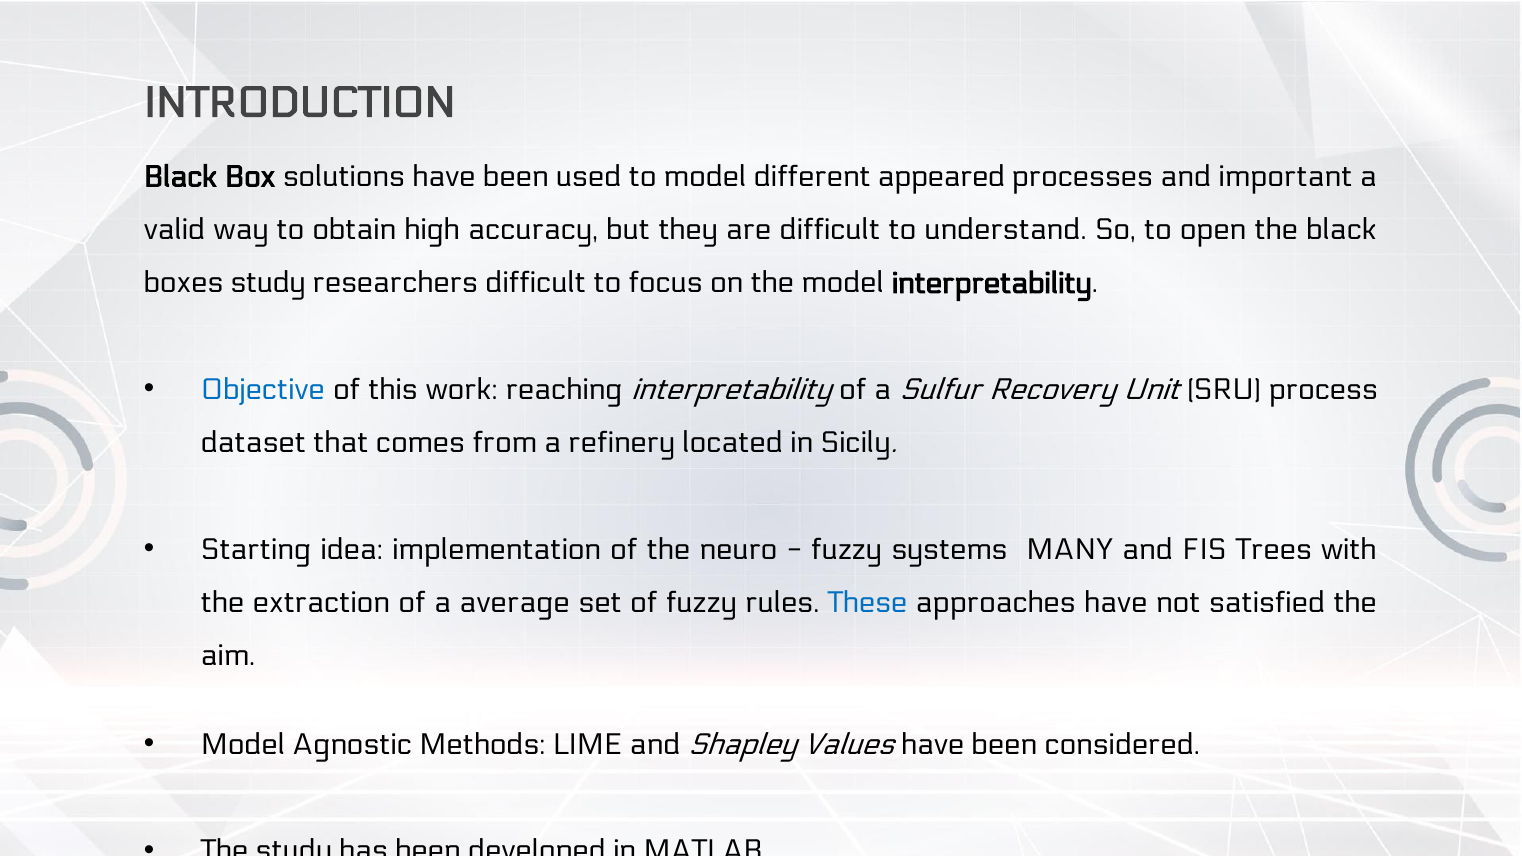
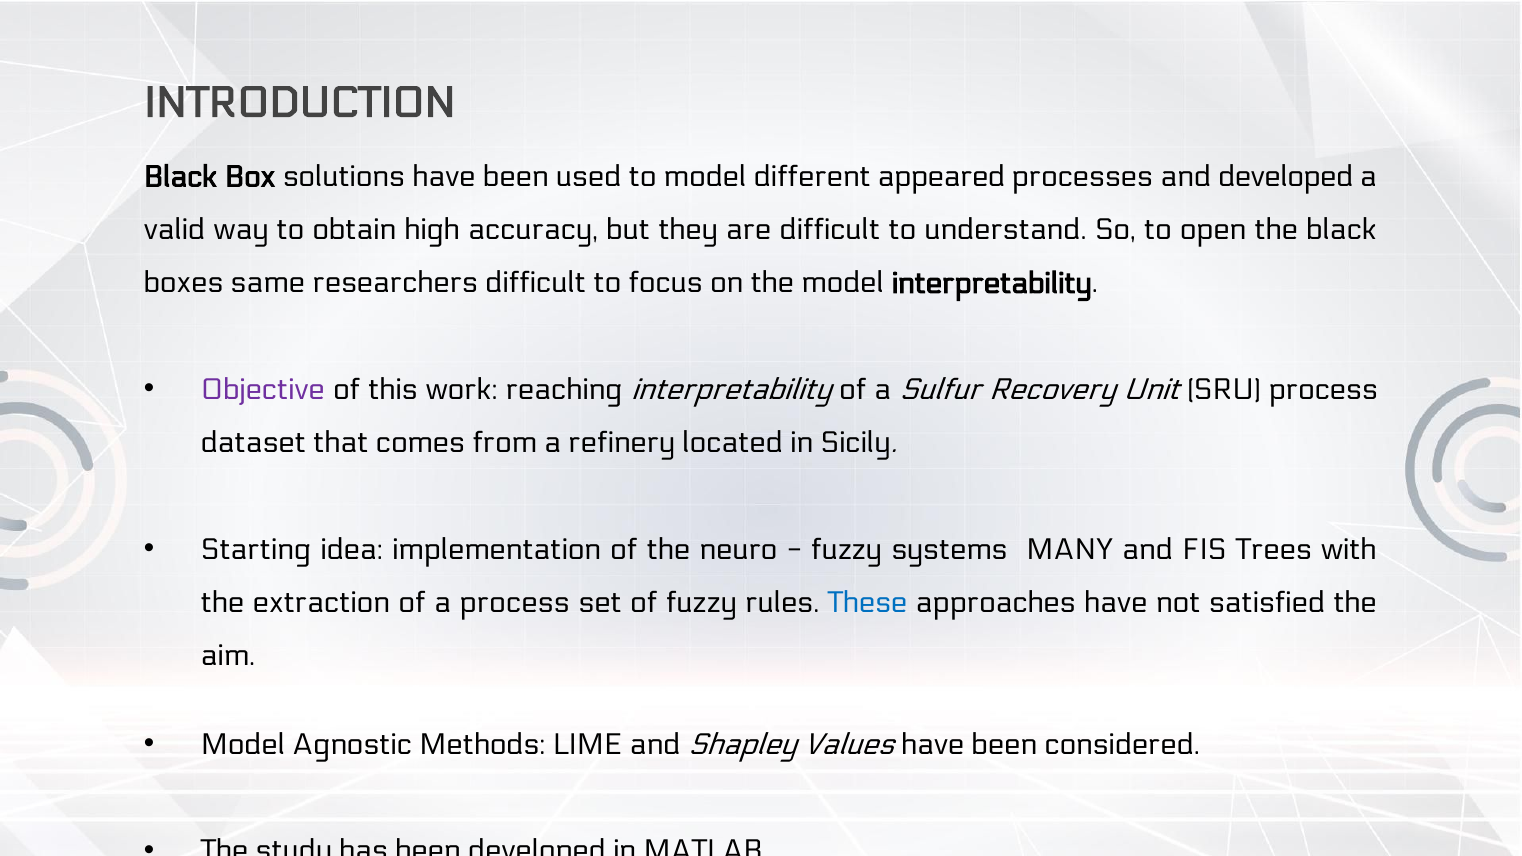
and important: important -> developed
boxes study: study -> same
Objective colour: blue -> purple
a average: average -> process
